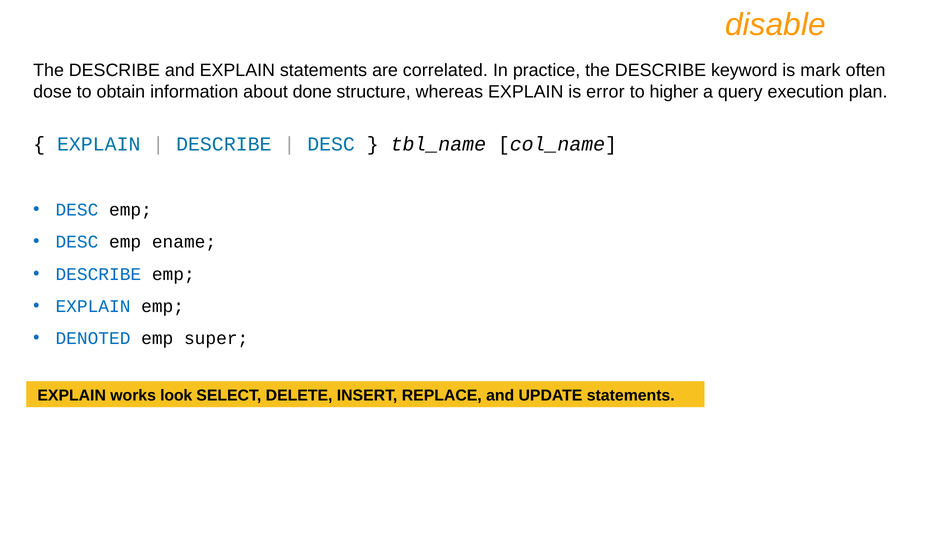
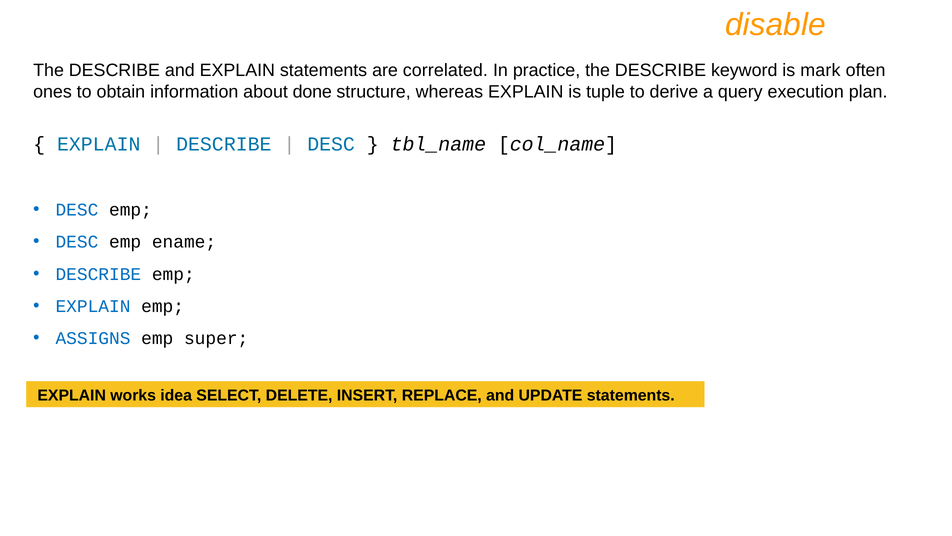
dose: dose -> ones
error: error -> tuple
higher: higher -> derive
DENOTED: DENOTED -> ASSIGNS
look: look -> idea
